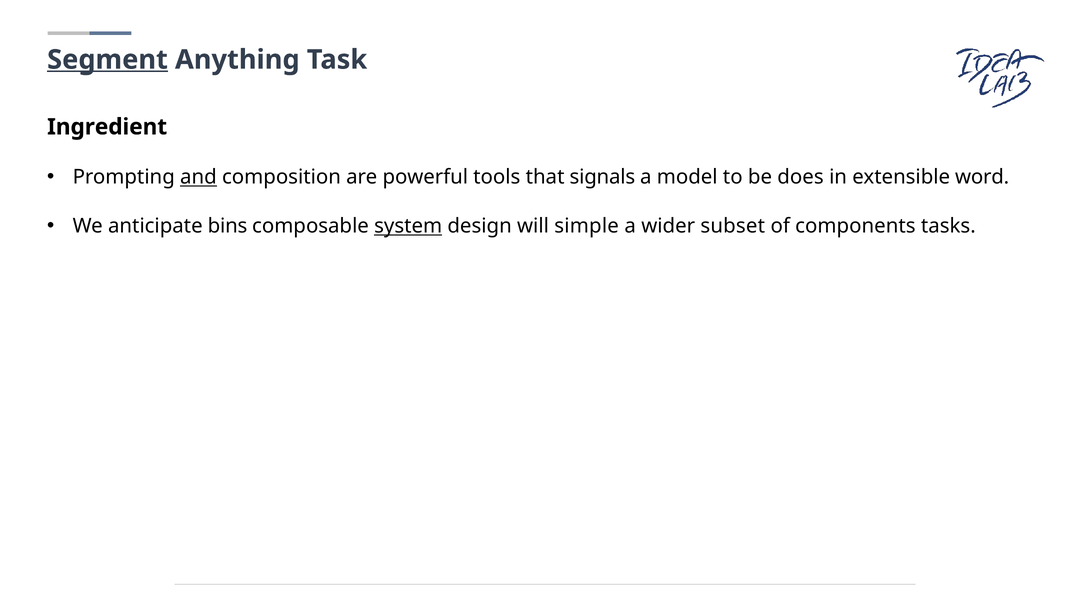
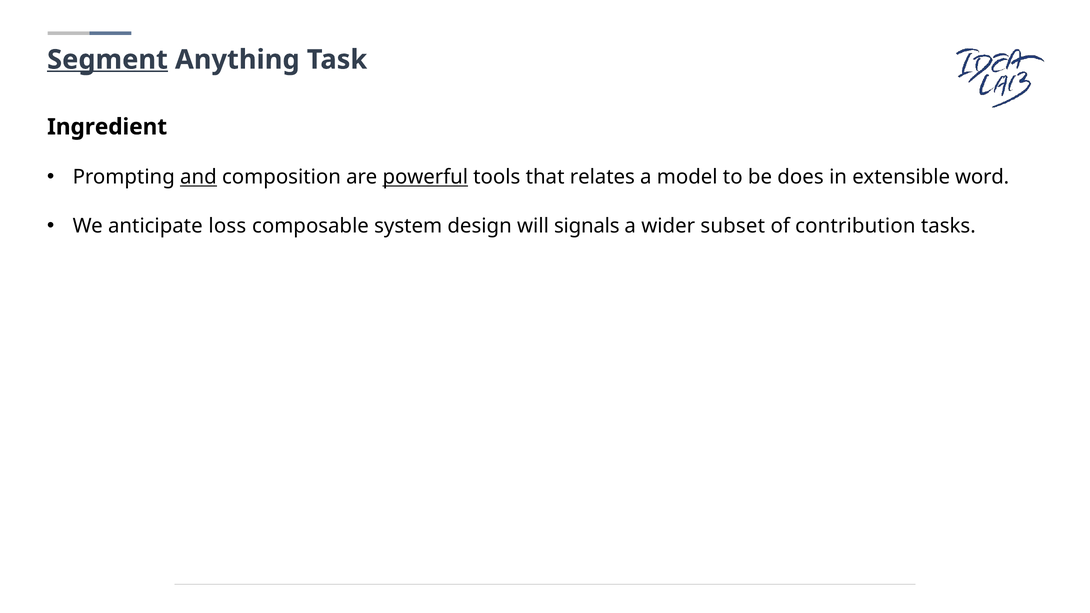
powerful underline: none -> present
signals: signals -> relates
bins: bins -> loss
system underline: present -> none
simple: simple -> signals
components: components -> contribution
